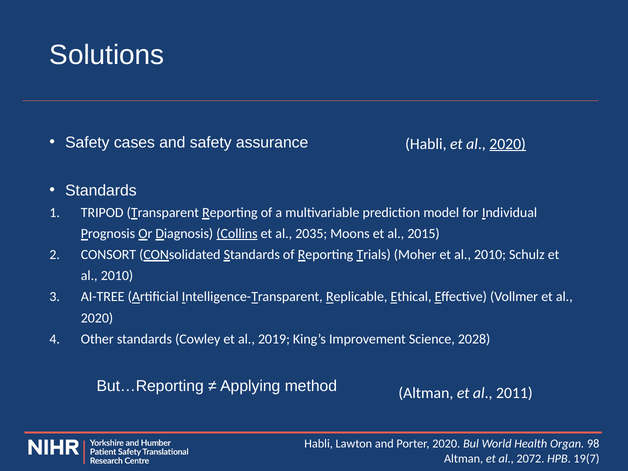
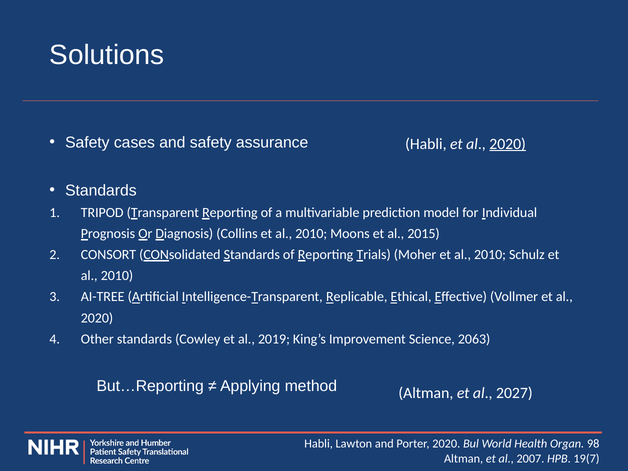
Collins underline: present -> none
2035 at (311, 234): 2035 -> 2010
2028: 2028 -> 2063
2011: 2011 -> 2027
2072: 2072 -> 2007
